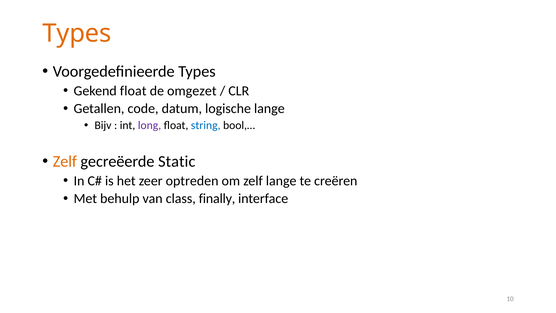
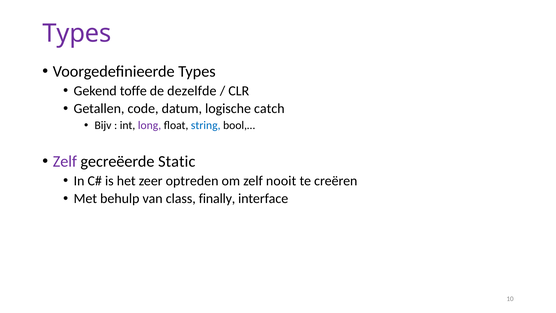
Types at (77, 33) colour: orange -> purple
Gekend float: float -> toffe
omgezet: omgezet -> dezelfde
logische lange: lange -> catch
Zelf at (65, 161) colour: orange -> purple
zelf lange: lange -> nooit
